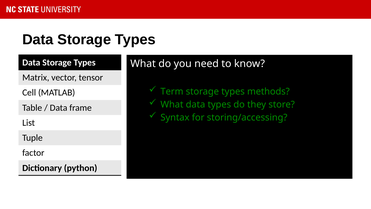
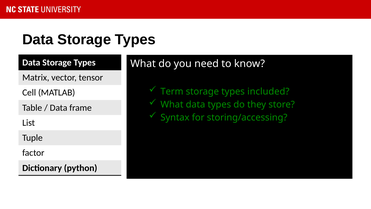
methods: methods -> included
